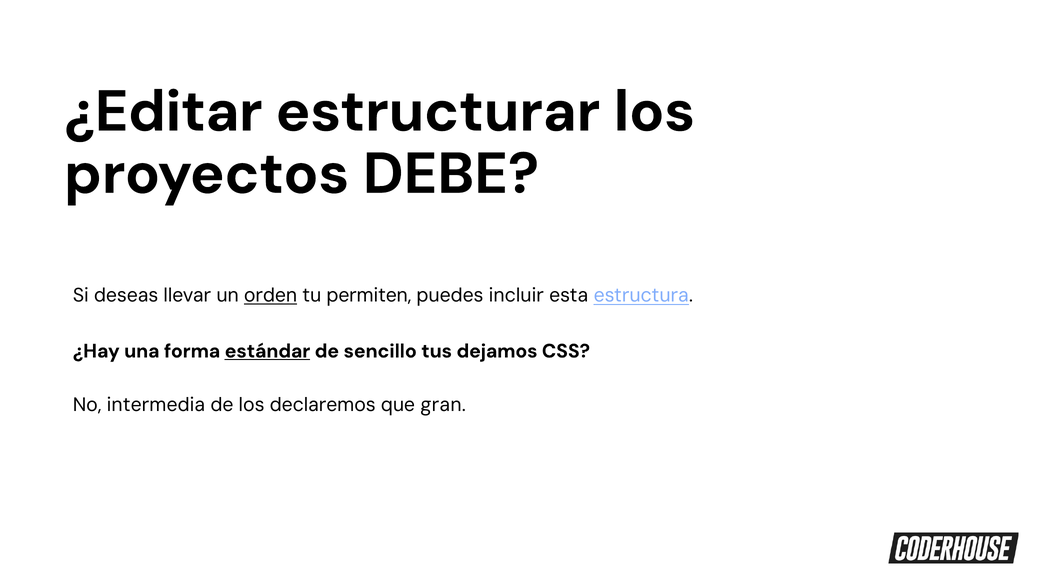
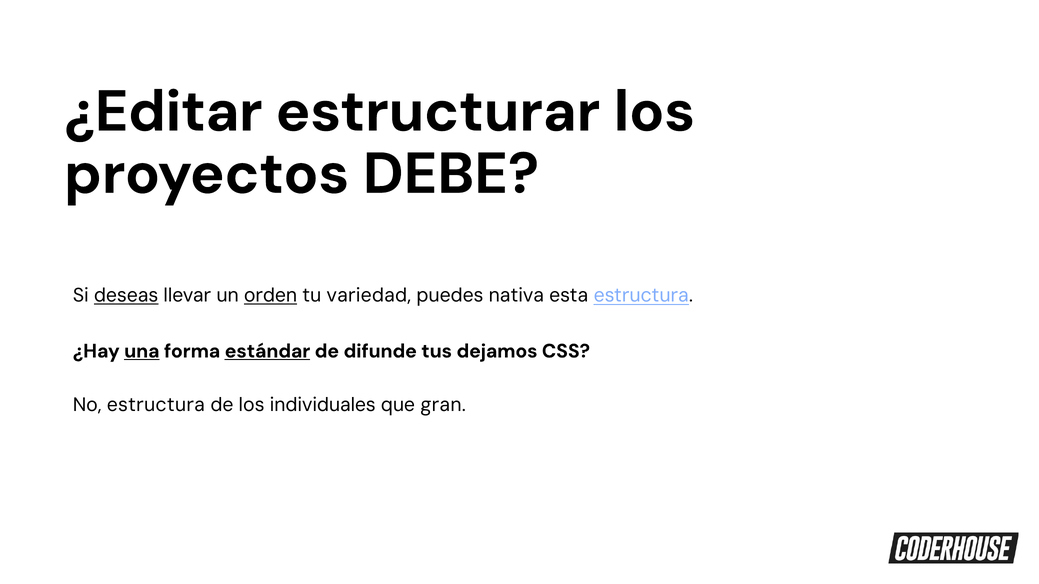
deseas underline: none -> present
permiten: permiten -> variedad
incluir: incluir -> nativa
una underline: none -> present
sencillo: sencillo -> difunde
No intermedia: intermedia -> estructura
declaremos: declaremos -> individuales
